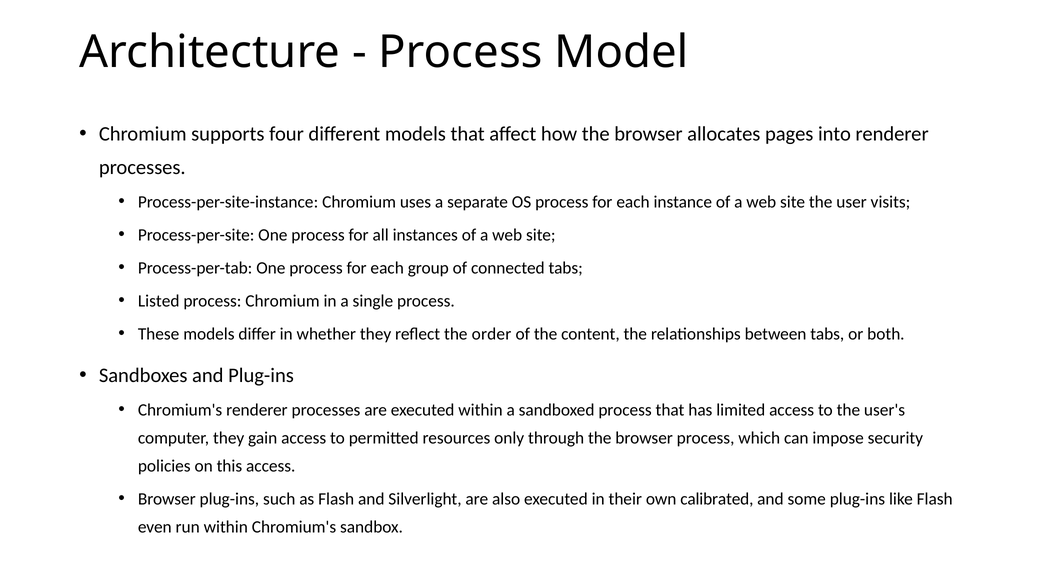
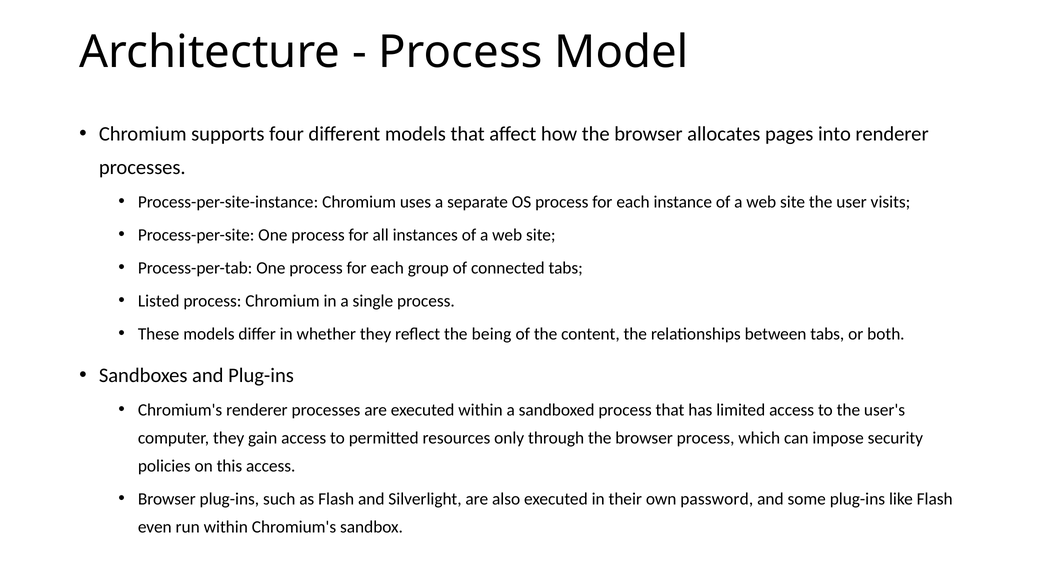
order: order -> being
calibrated: calibrated -> password
